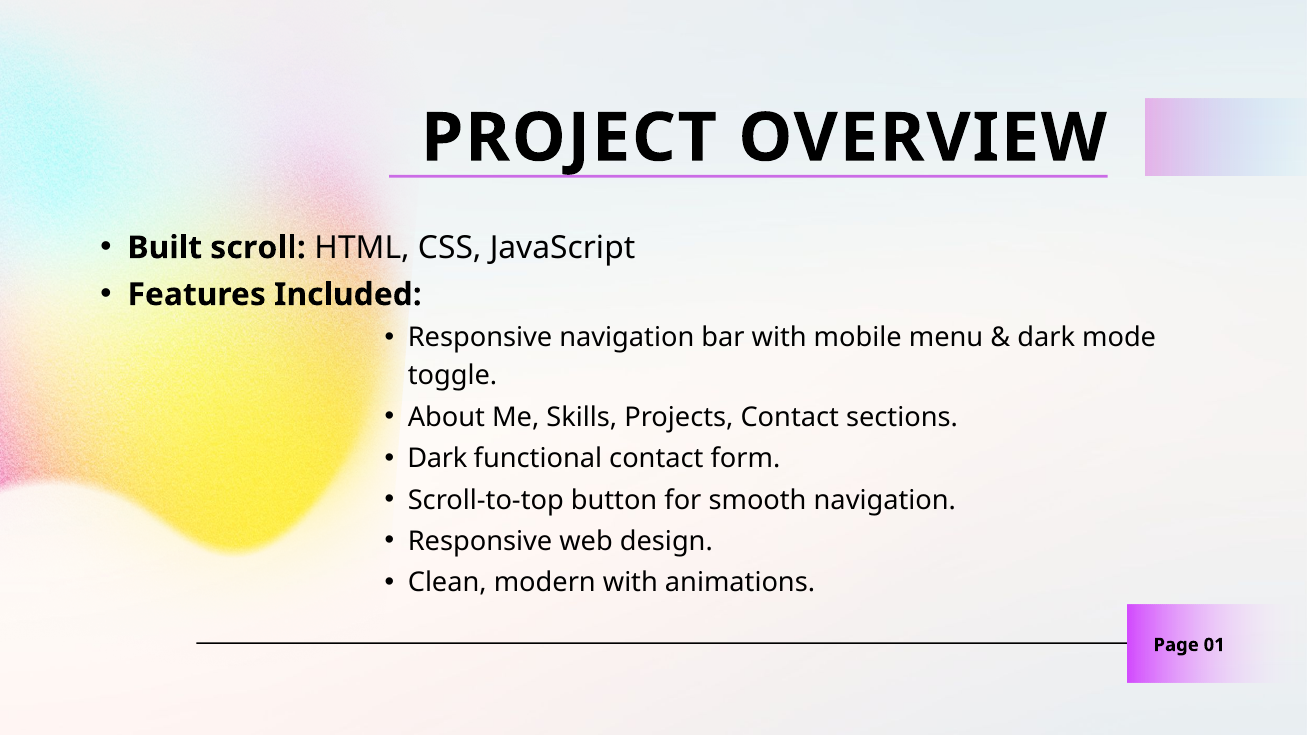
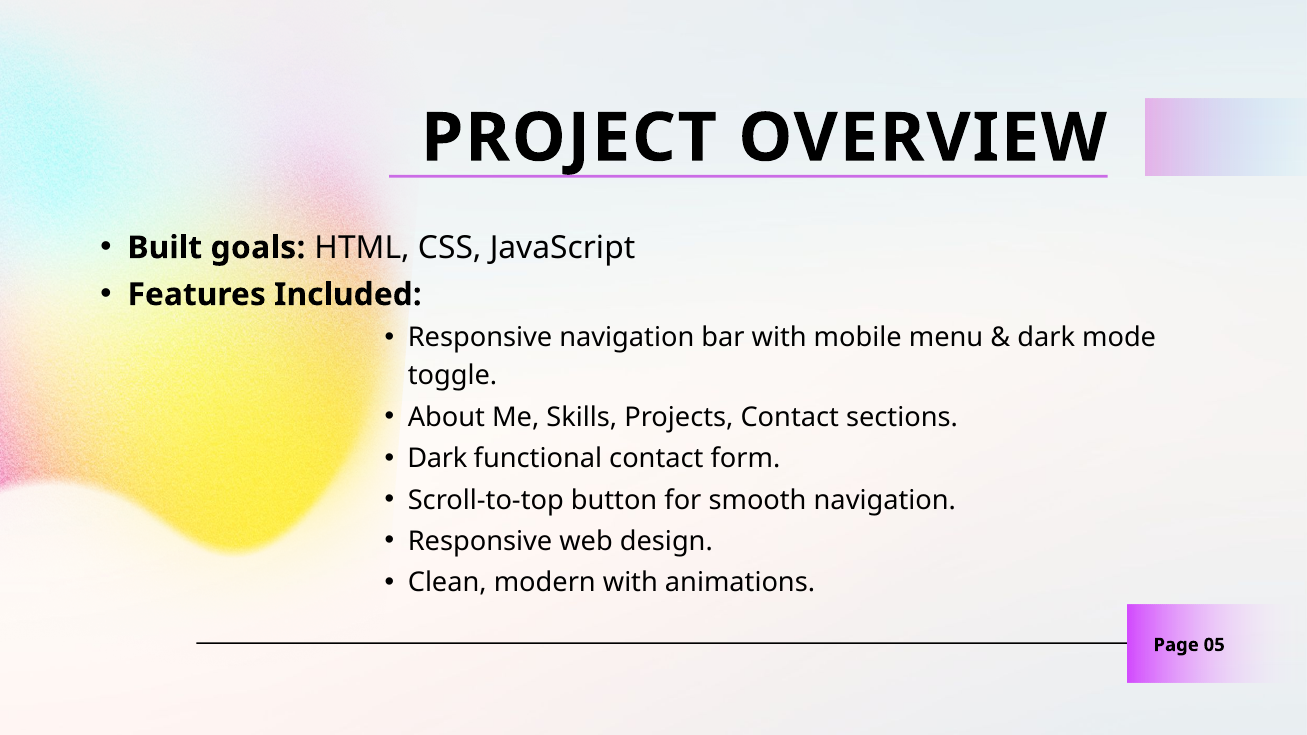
scroll: scroll -> goals
01: 01 -> 05
